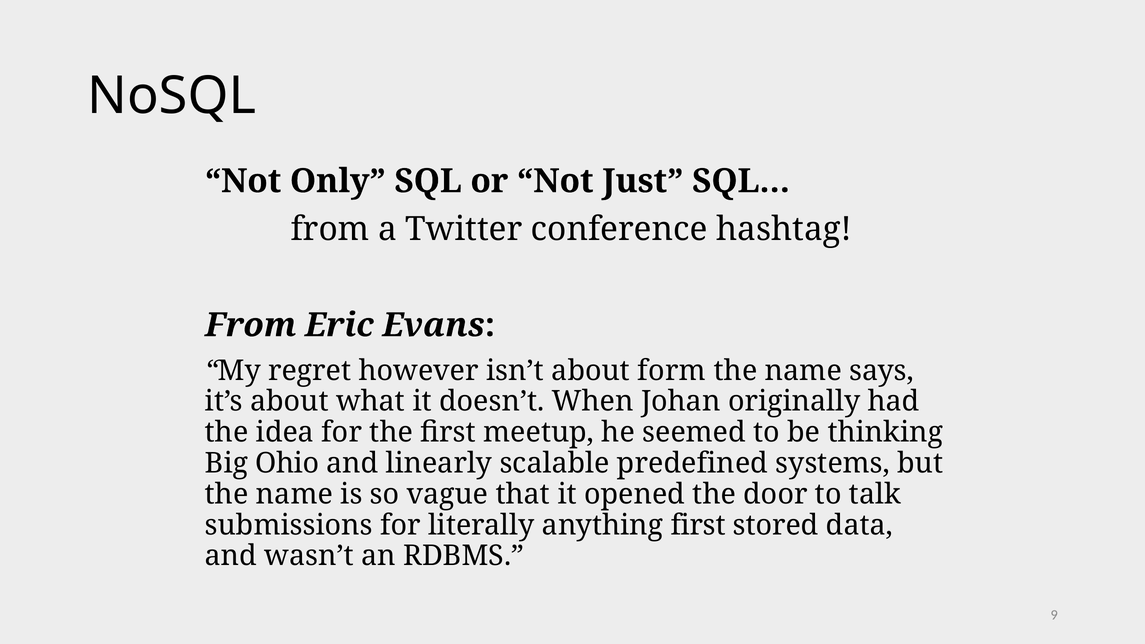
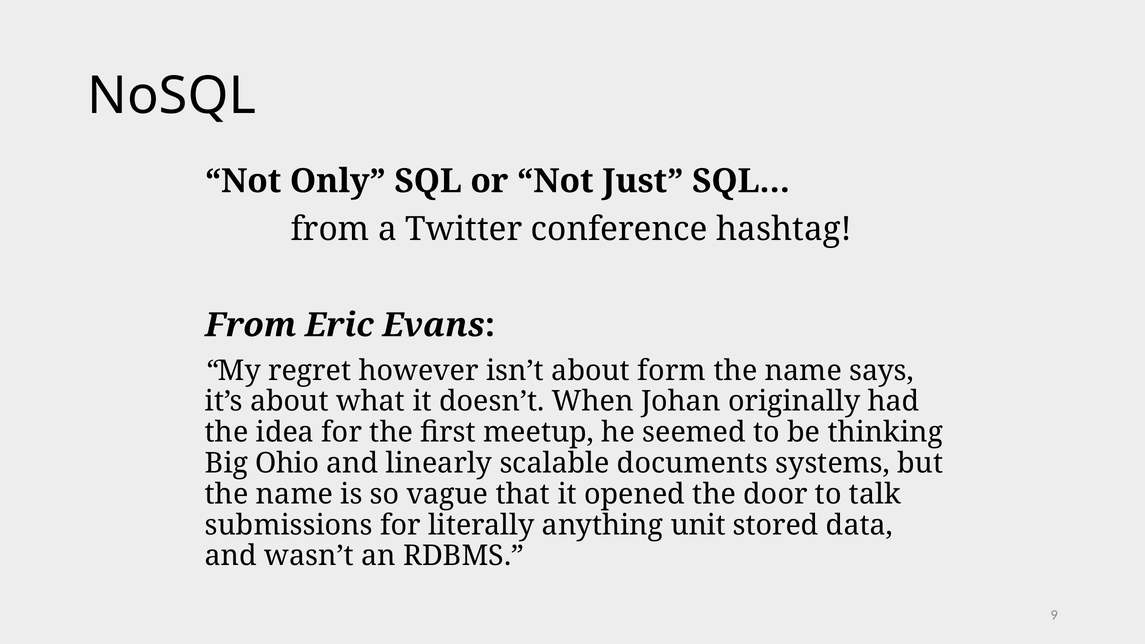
predefined: predefined -> documents
anything first: first -> unit
